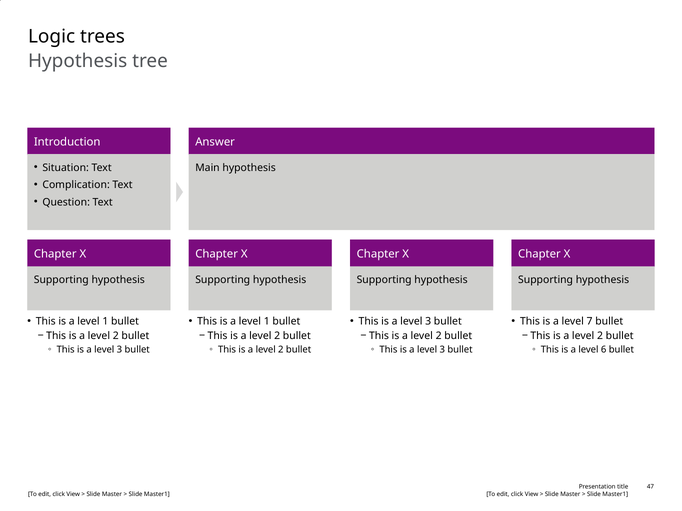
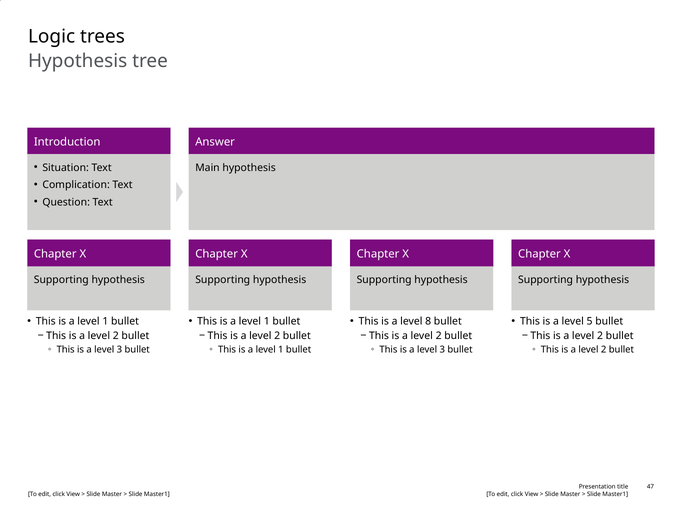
3 at (428, 322): 3 -> 8
7: 7 -> 5
2 at (281, 350): 2 -> 1
6 at (604, 350): 6 -> 2
